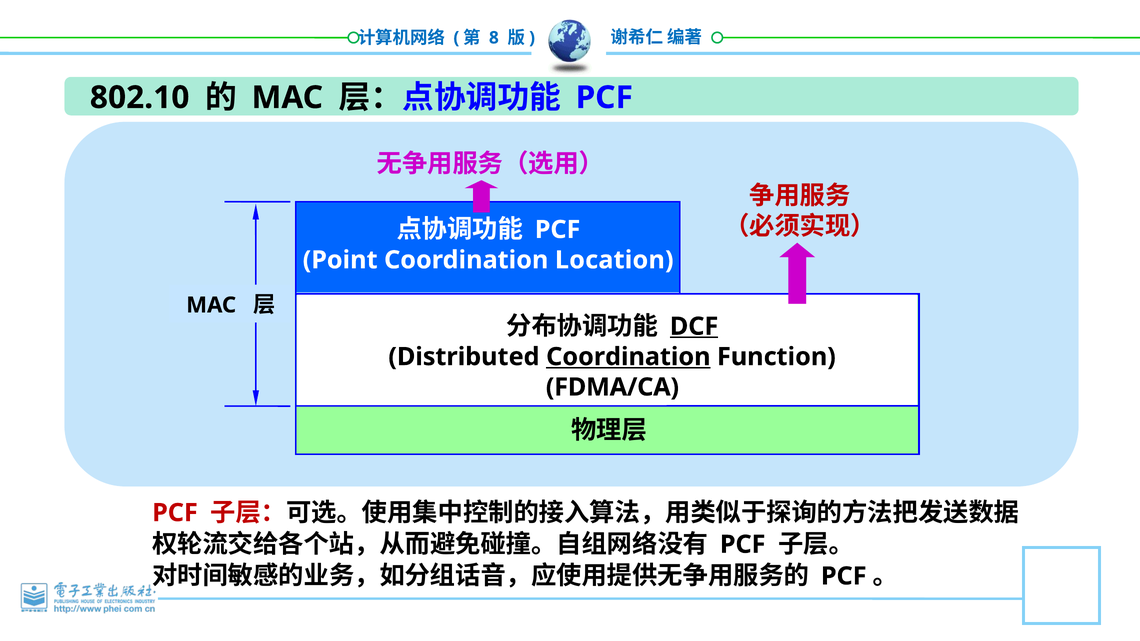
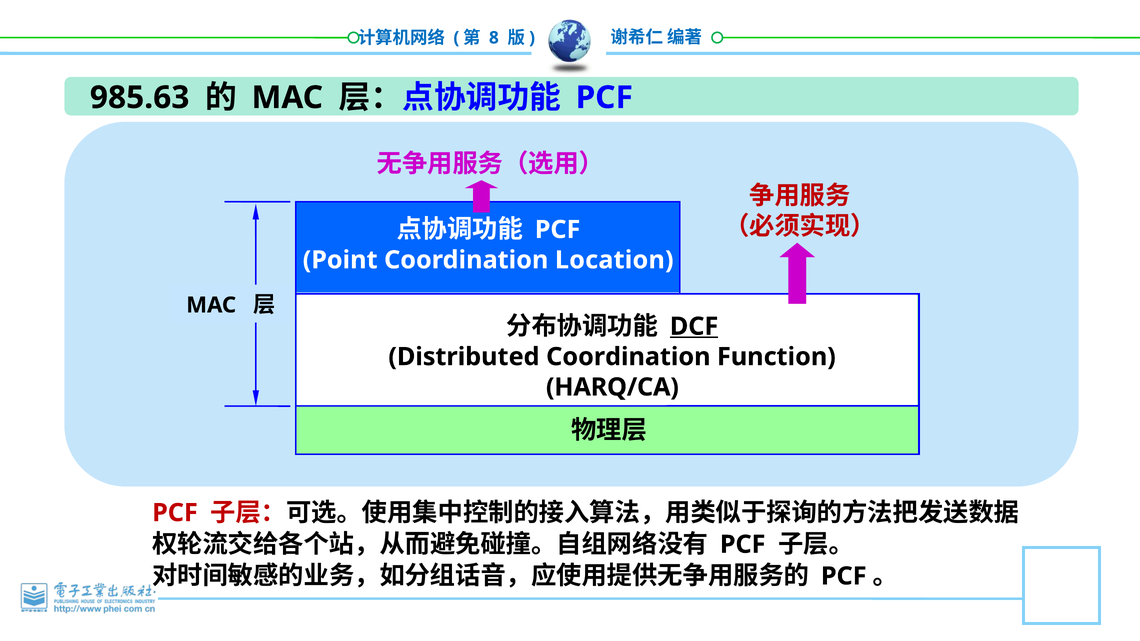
802.10: 802.10 -> 985.63
Coordination at (628, 357) underline: present -> none
FDMA/CA: FDMA/CA -> HARQ/CA
